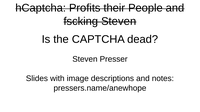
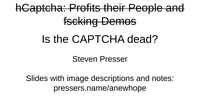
fscking Steven: Steven -> Demos
